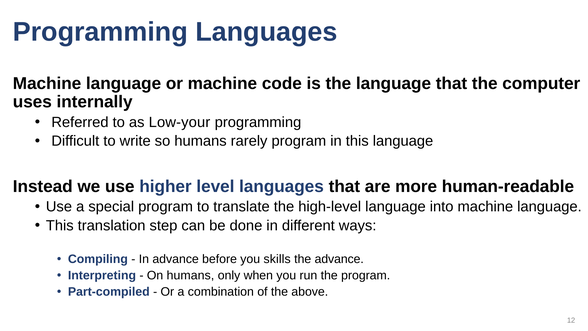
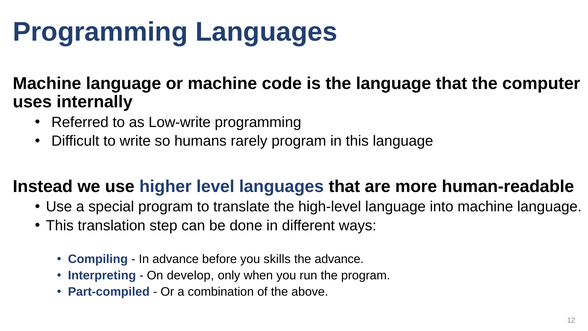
Low-your: Low-your -> Low-write
On humans: humans -> develop
